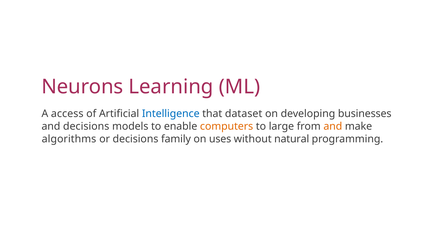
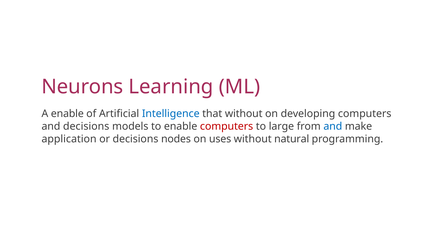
A access: access -> enable
that dataset: dataset -> without
developing businesses: businesses -> computers
computers at (227, 126) colour: orange -> red
and at (333, 126) colour: orange -> blue
algorithms: algorithms -> application
family: family -> nodes
